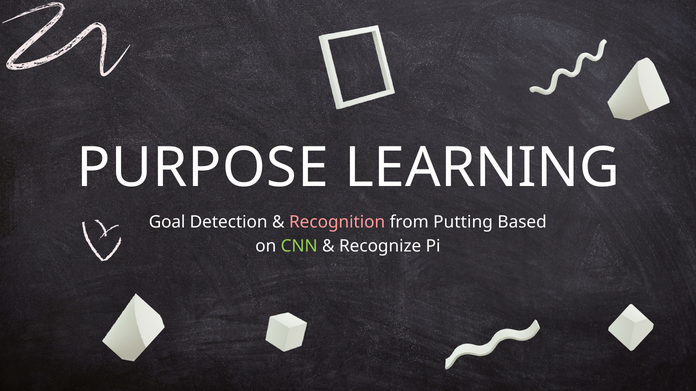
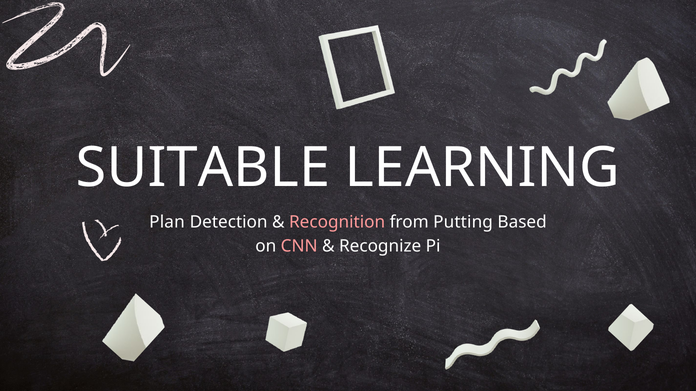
PURPOSE: PURPOSE -> SUITABLE
Goal: Goal -> Plan
CNN colour: light green -> pink
